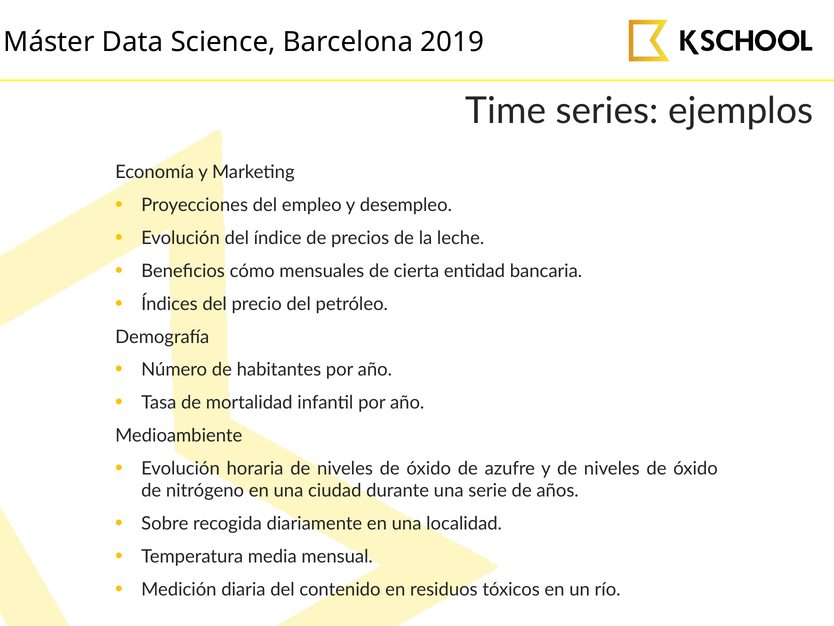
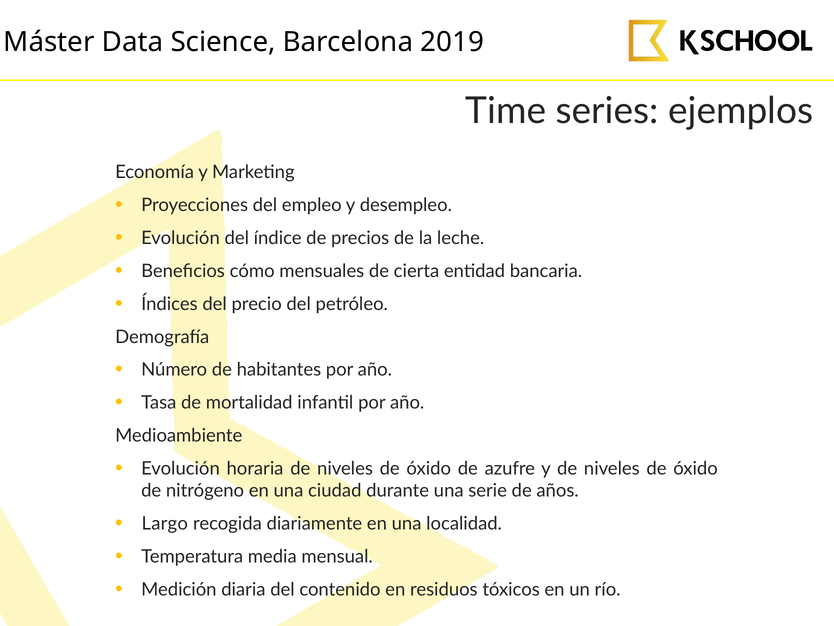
Sobre: Sobre -> Largo
